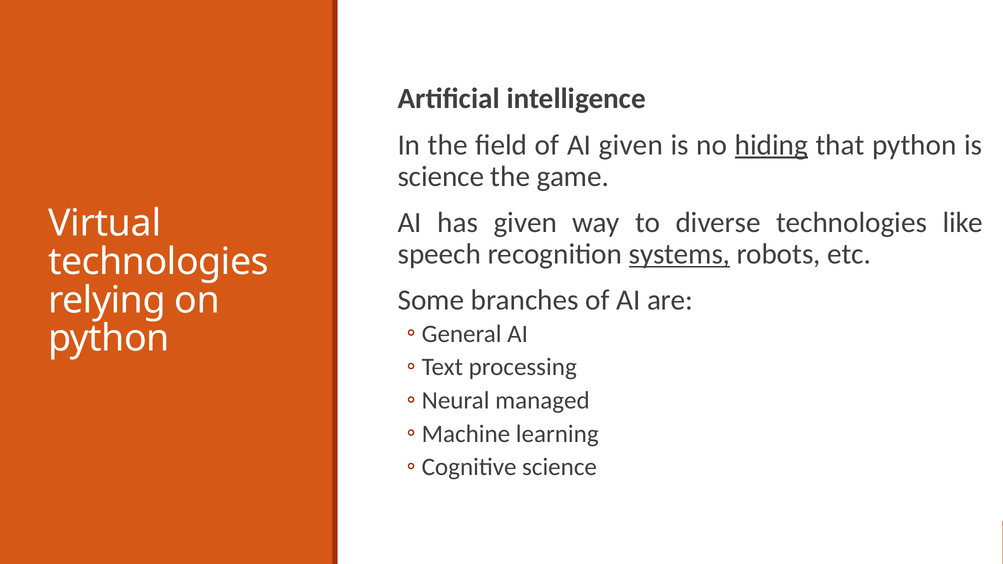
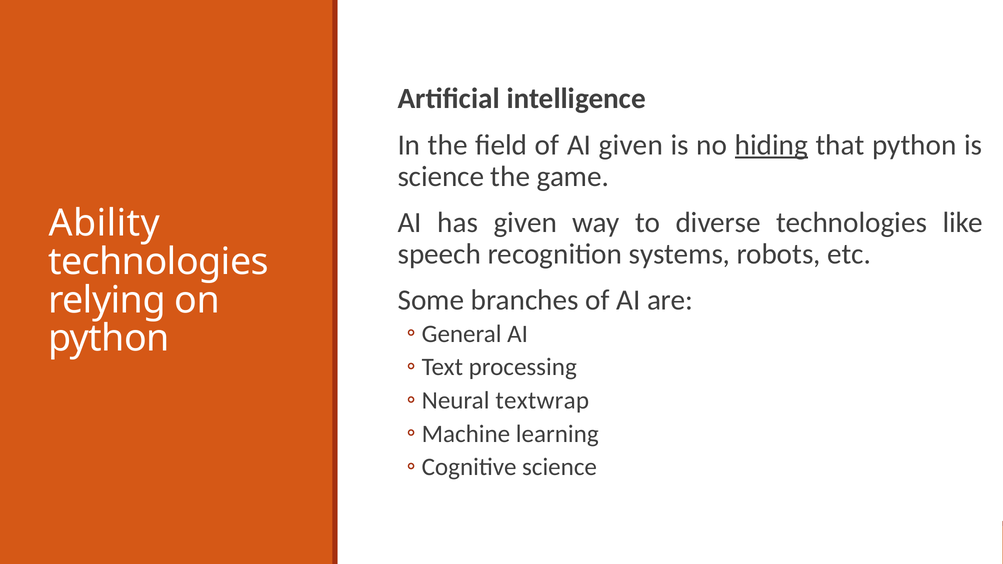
Virtual: Virtual -> Ability
systems underline: present -> none
managed: managed -> textwrap
